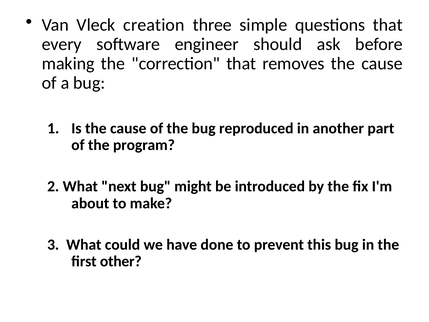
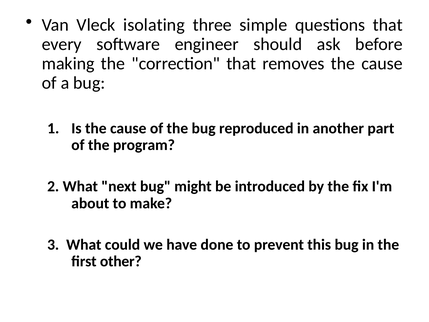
creation: creation -> isolating
